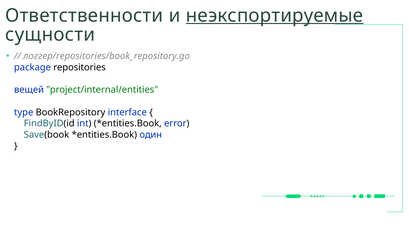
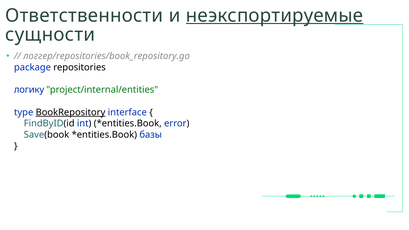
вещей: вещей -> логику
BookRepository underline: none -> present
один: один -> базы
